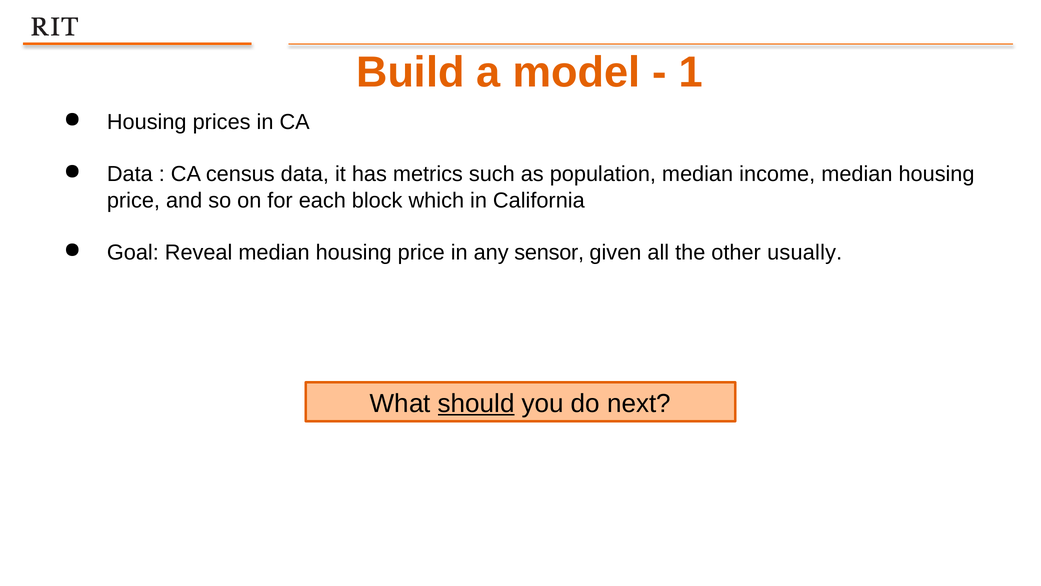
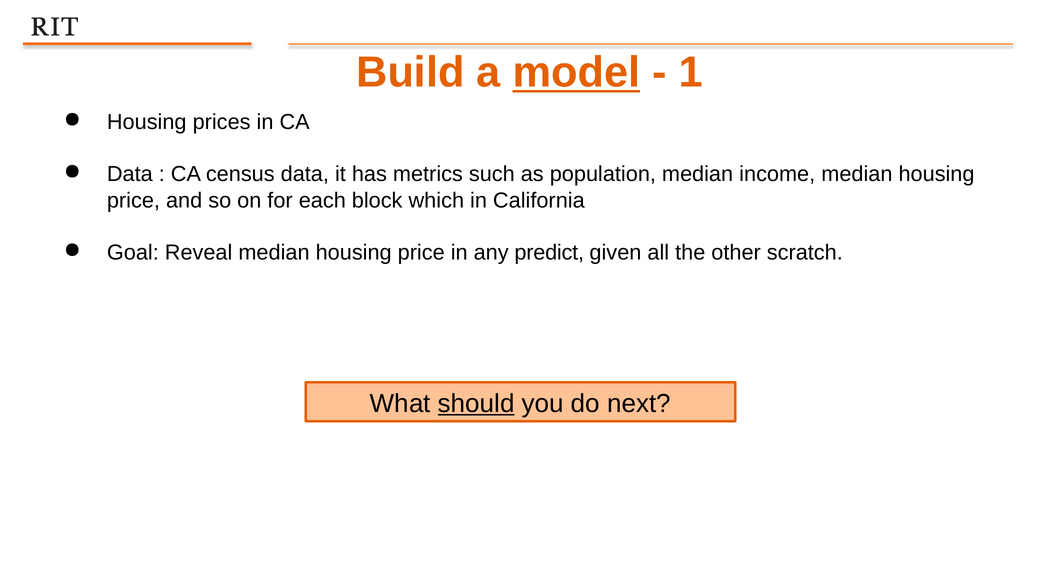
model underline: none -> present
sensor: sensor -> predict
usually: usually -> scratch
